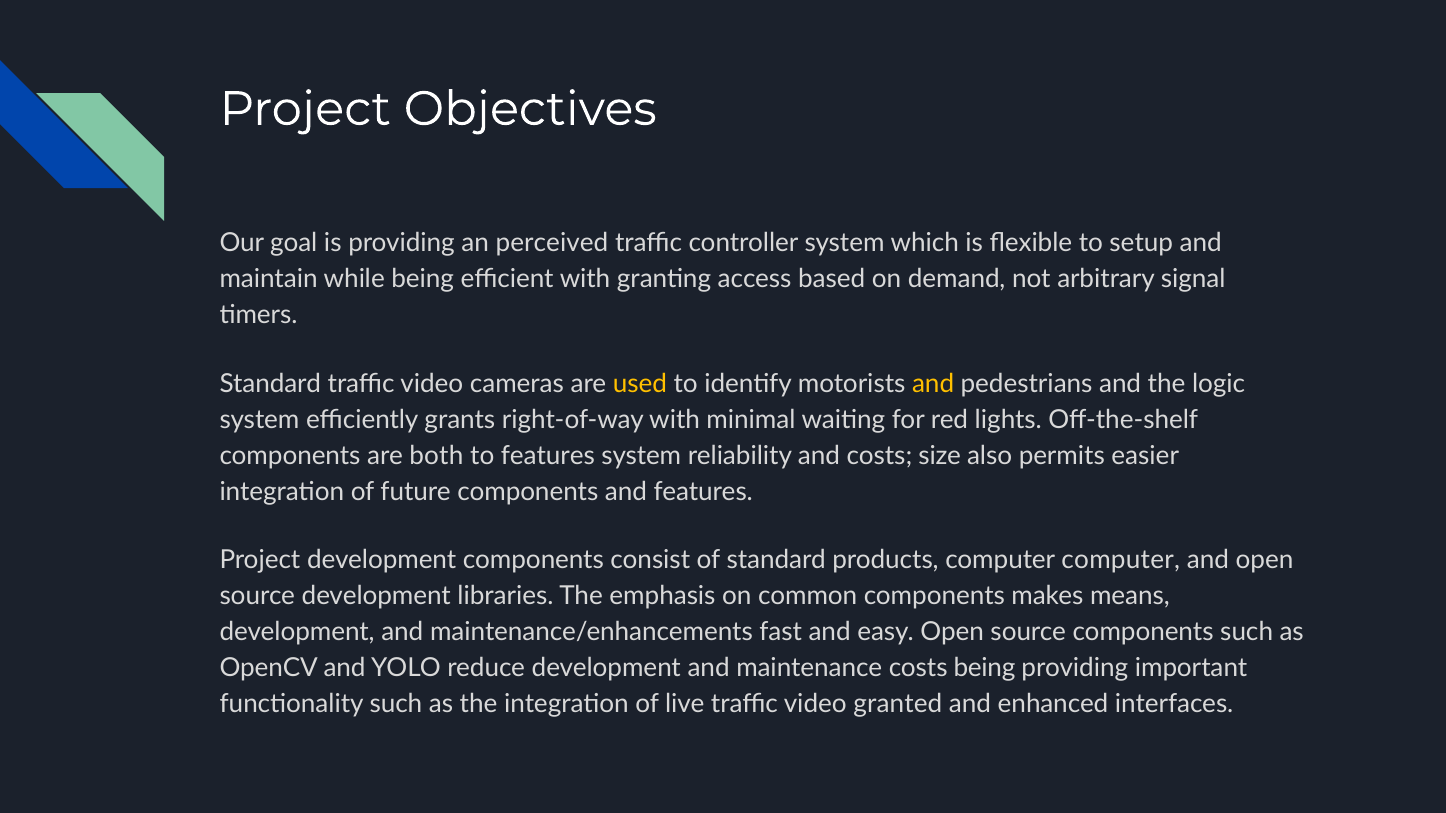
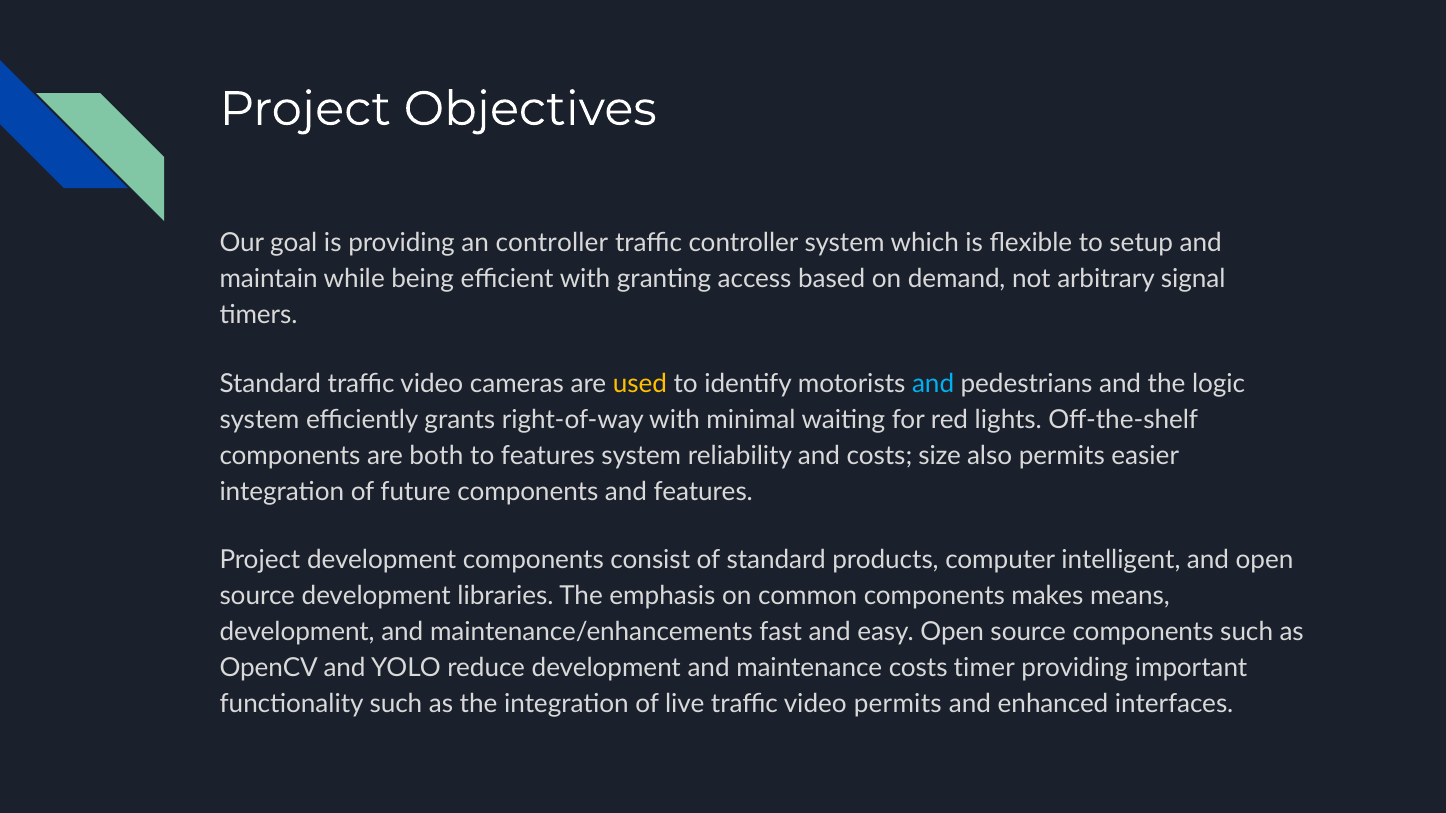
an perceived: perceived -> controller
and at (933, 384) colour: yellow -> light blue
computer computer: computer -> intelligent
costs being: being -> timer
video granted: granted -> permits
